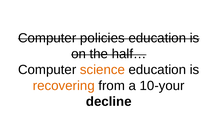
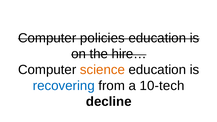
half…: half… -> hire…
recovering colour: orange -> blue
10-your: 10-your -> 10-tech
